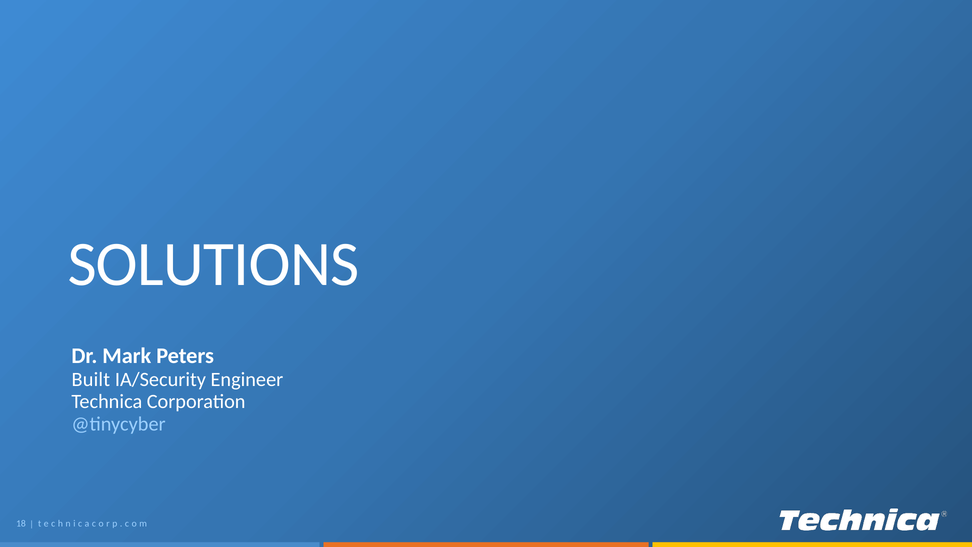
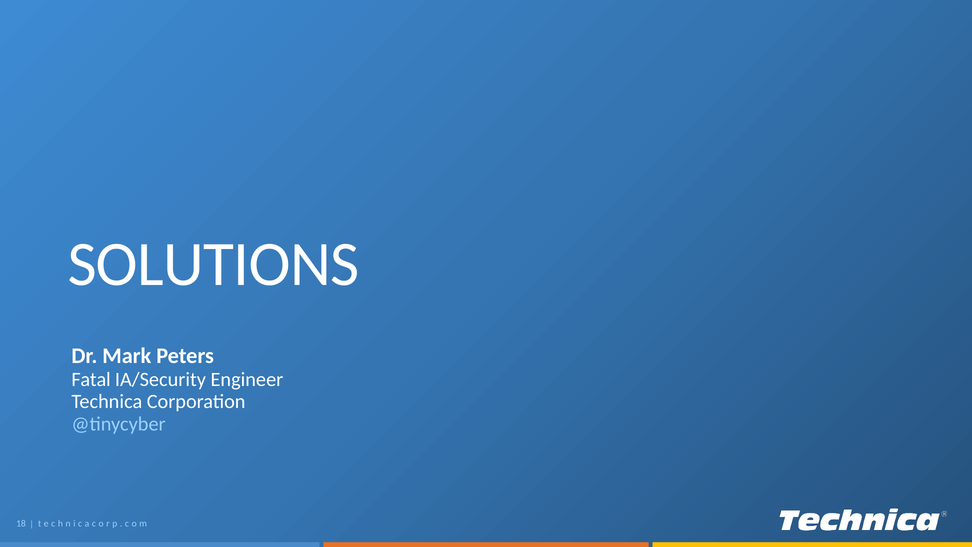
Built: Built -> Fatal
